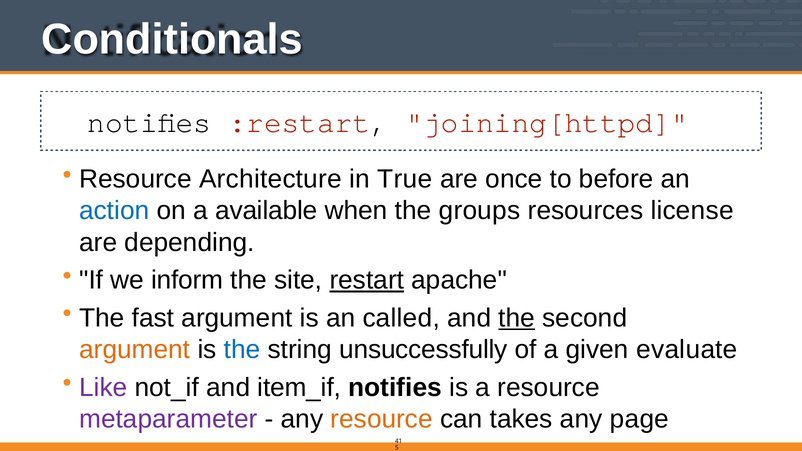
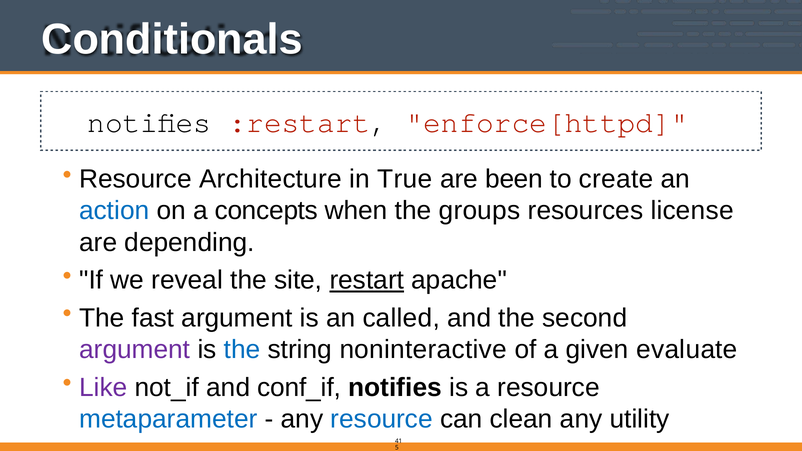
joining[httpd: joining[httpd -> enforce[httpd
once: once -> been
before: before -> create
available: available -> concepts
inform: inform -> reveal
the at (517, 318) underline: present -> none
argument at (135, 350) colour: orange -> purple
unsuccessfully: unsuccessfully -> noninteractive
item_if: item_if -> conf_if
metaparameter colour: purple -> blue
resource at (382, 419) colour: orange -> blue
takes: takes -> clean
page: page -> utility
